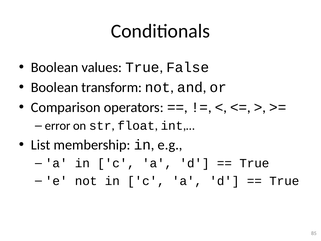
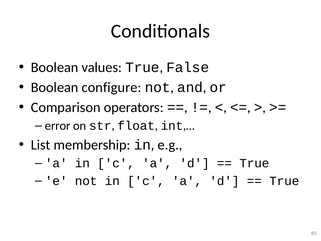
transform: transform -> configure
